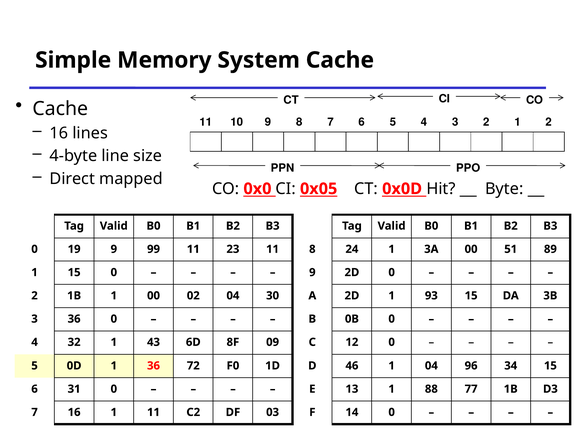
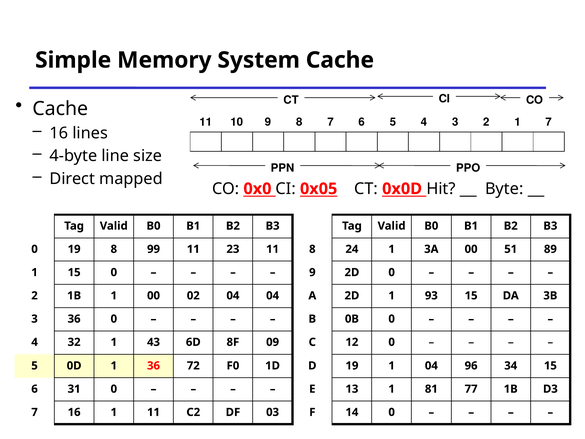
1 2: 2 -> 7
19 9: 9 -> 8
04 30: 30 -> 04
D 46: 46 -> 19
1 88: 88 -> 81
